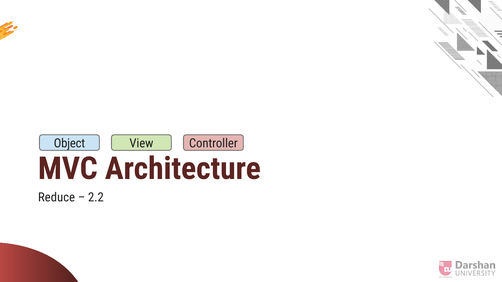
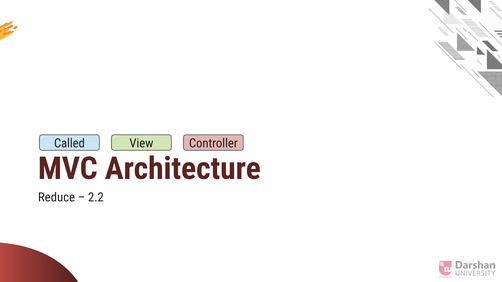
Object: Object -> Called
